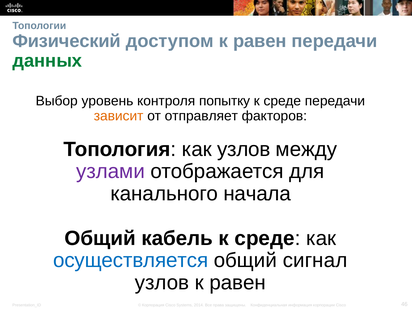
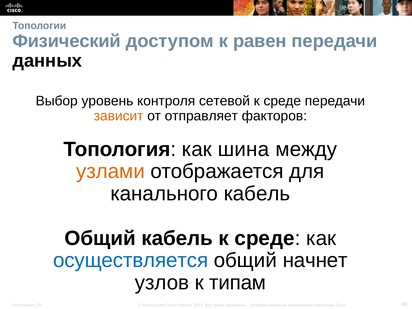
данных colour: green -> black
попытку: попытку -> сетевой
как узлов: узлов -> шина
узлами colour: purple -> orange
канального начала: начала -> кабель
сигнал: сигнал -> начнет
узлов к равен: равен -> типам
